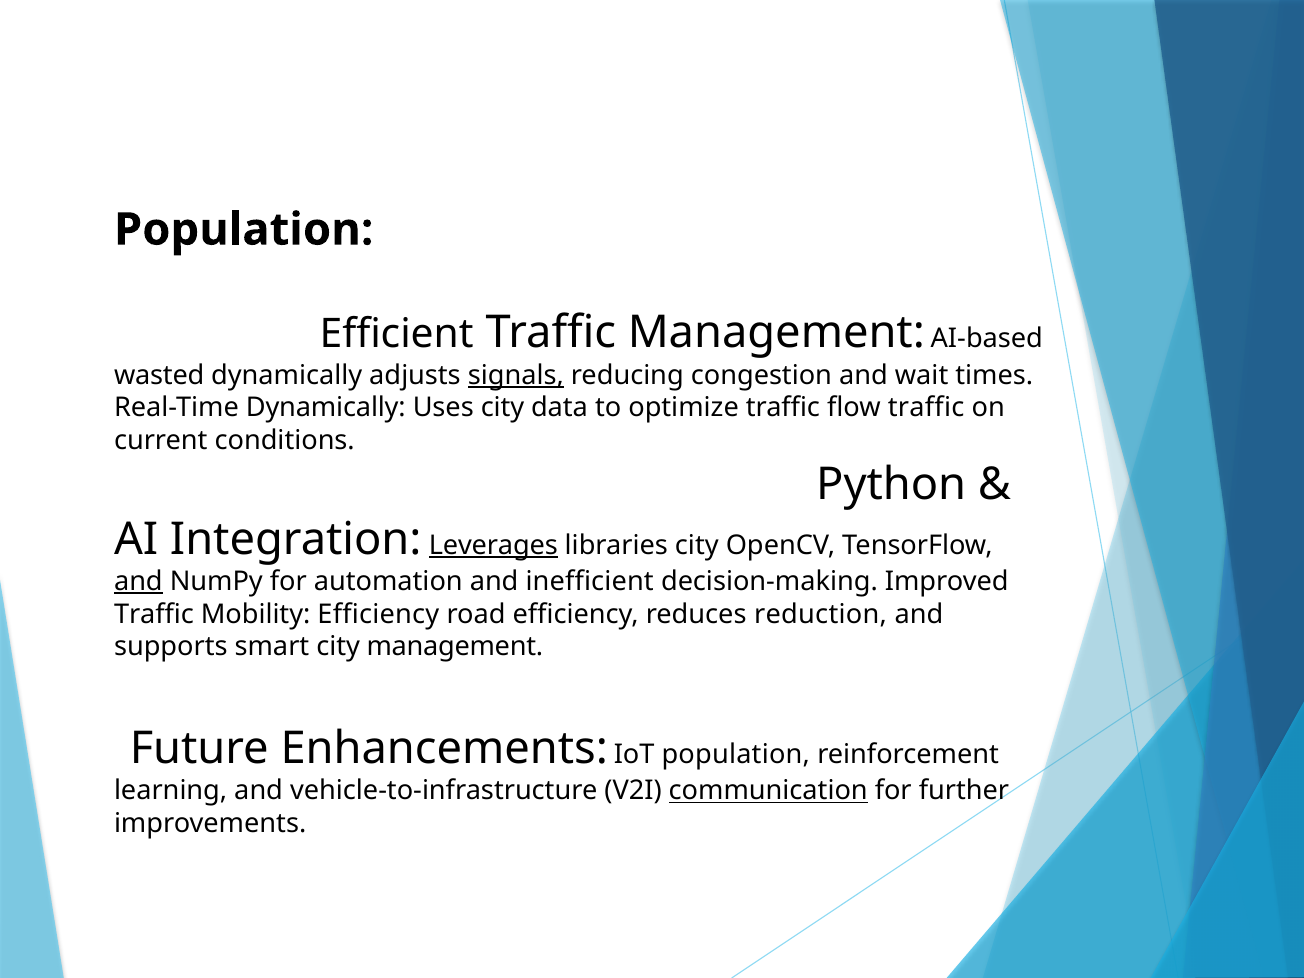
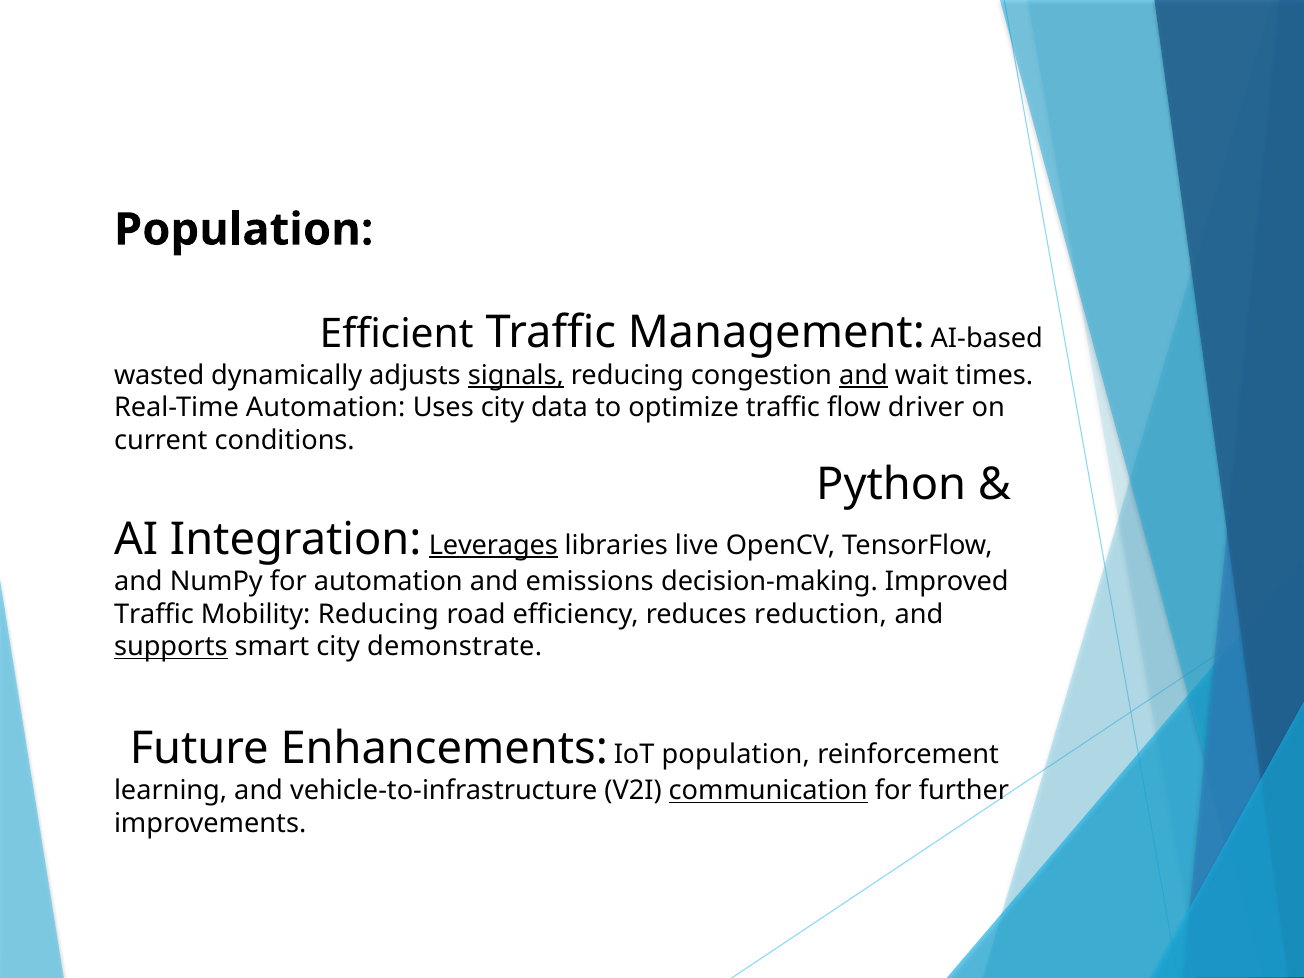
and at (863, 375) underline: none -> present
Real-Time Dynamically: Dynamically -> Automation
flow traffic: traffic -> driver
libraries city: city -> live
and at (138, 582) underline: present -> none
inefficient: inefficient -> emissions
Mobility Efficiency: Efficiency -> Reducing
supports underline: none -> present
city management: management -> demonstrate
